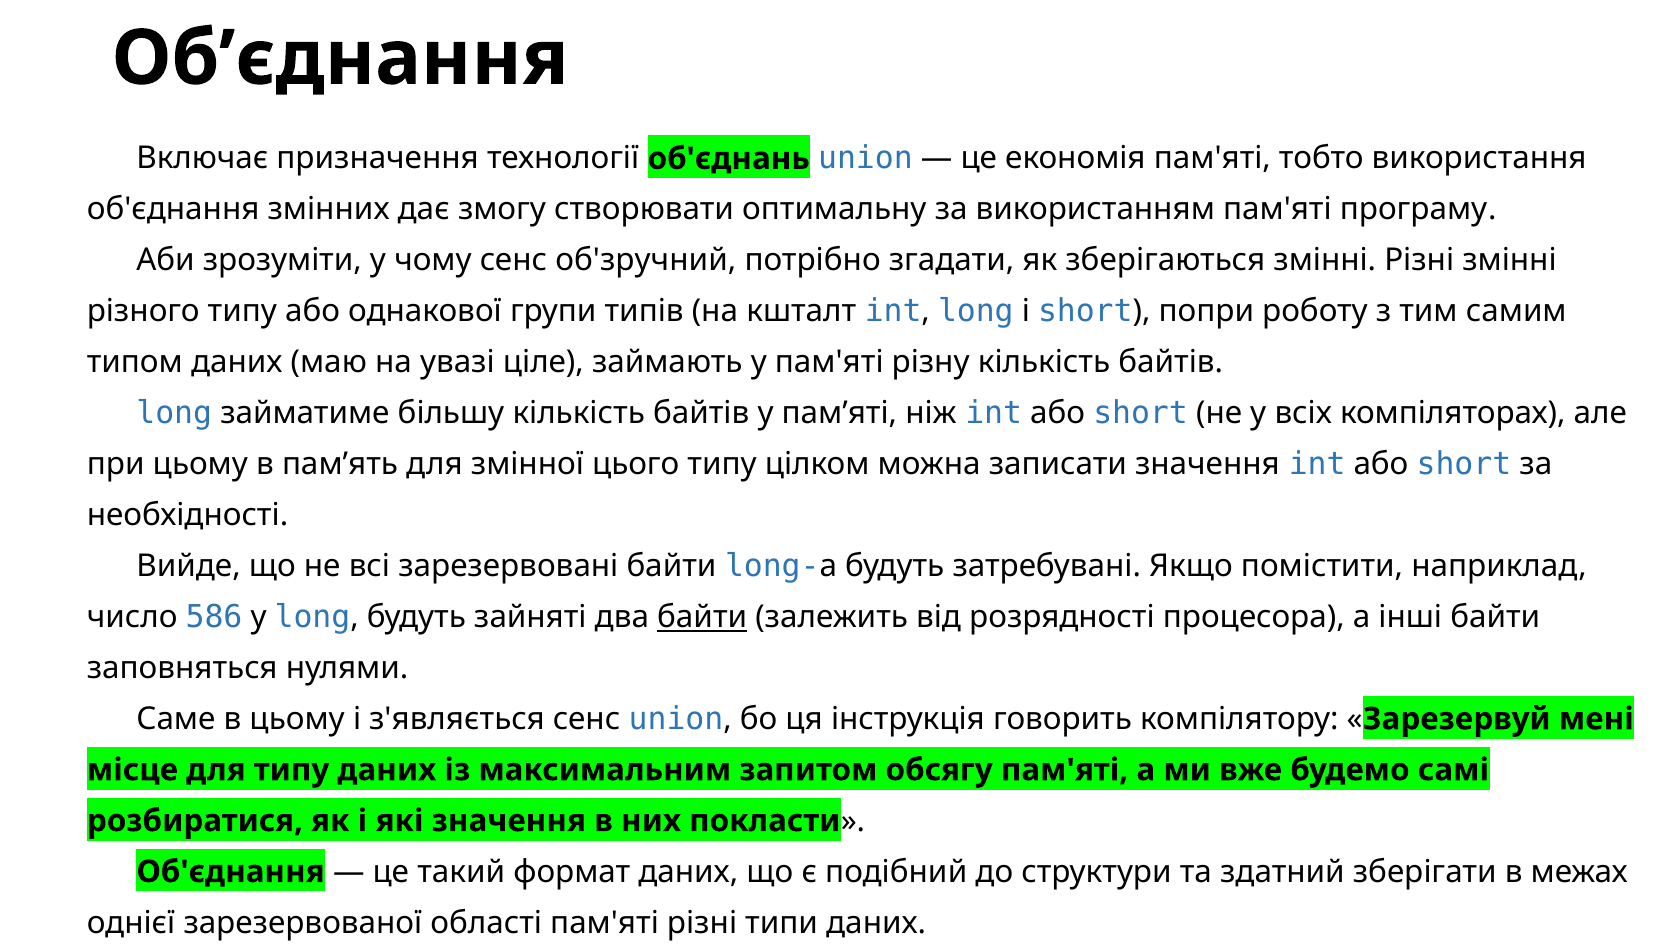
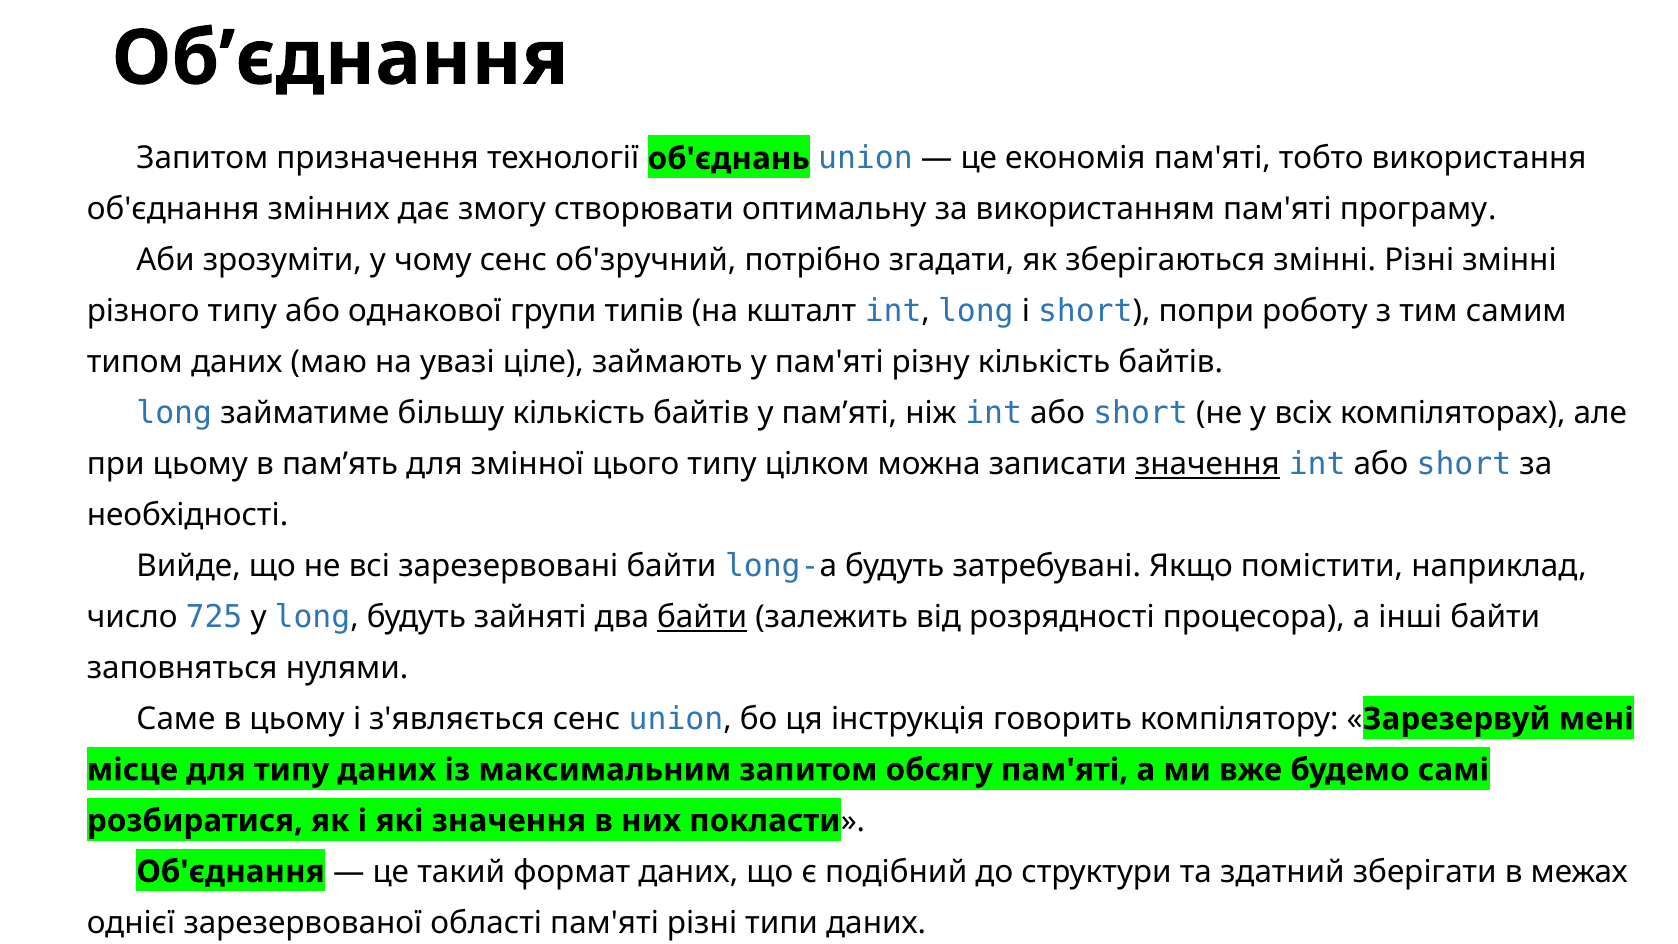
Включає at (202, 159): Включає -> Запитом
значення at (1207, 464) underline: none -> present
586: 586 -> 725
